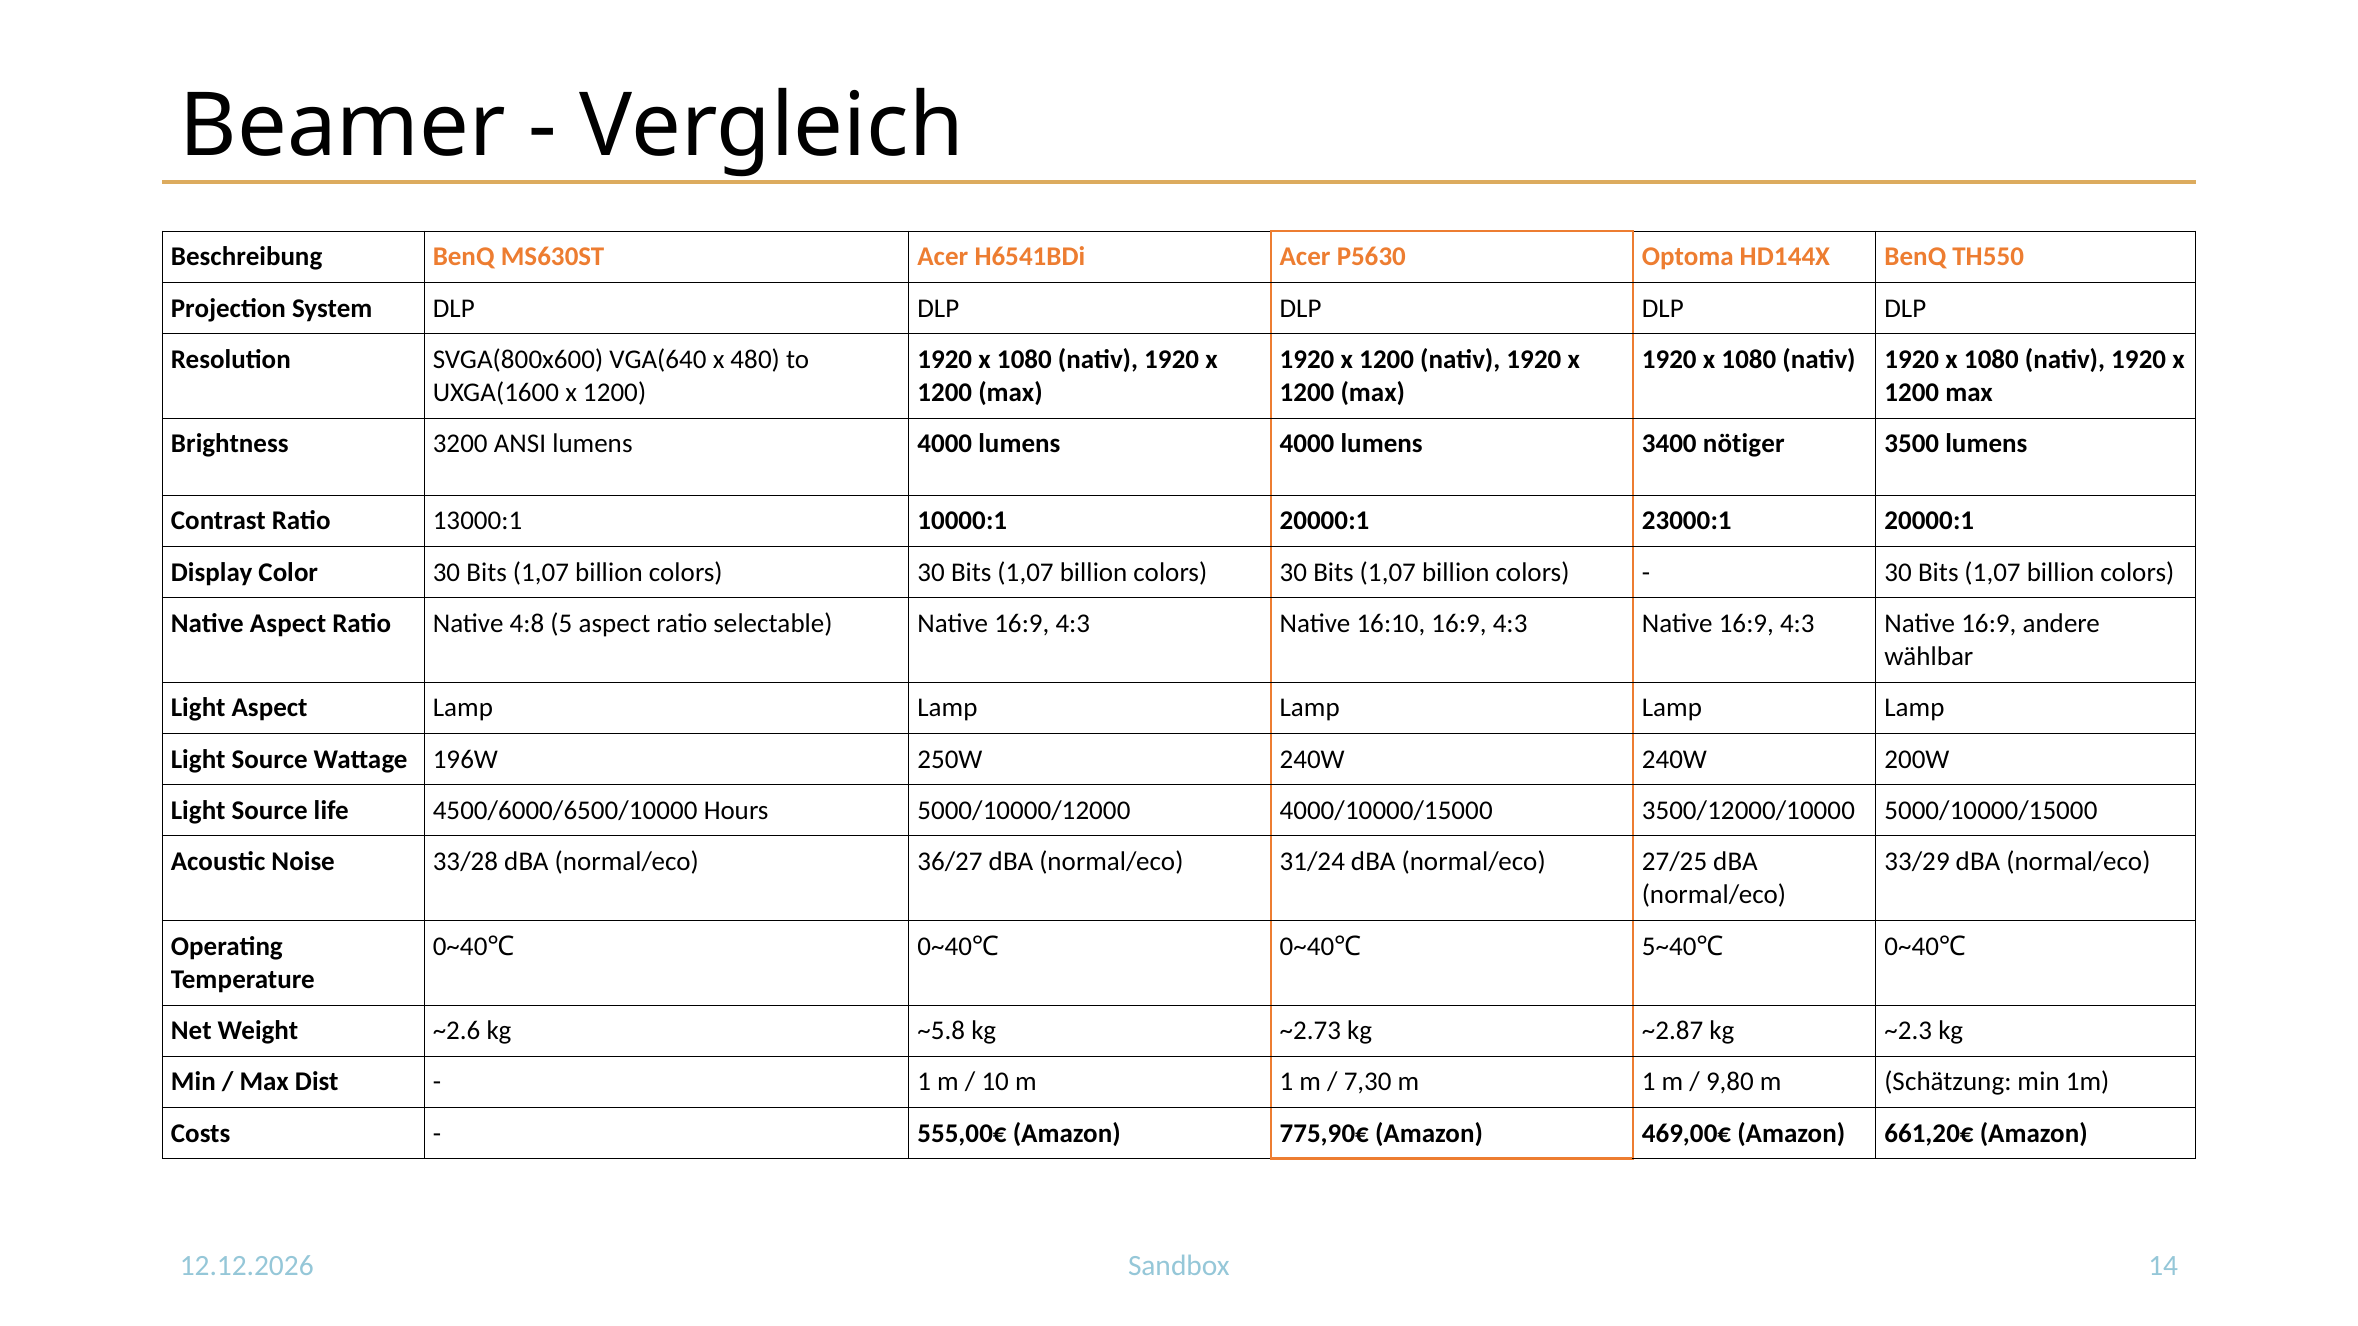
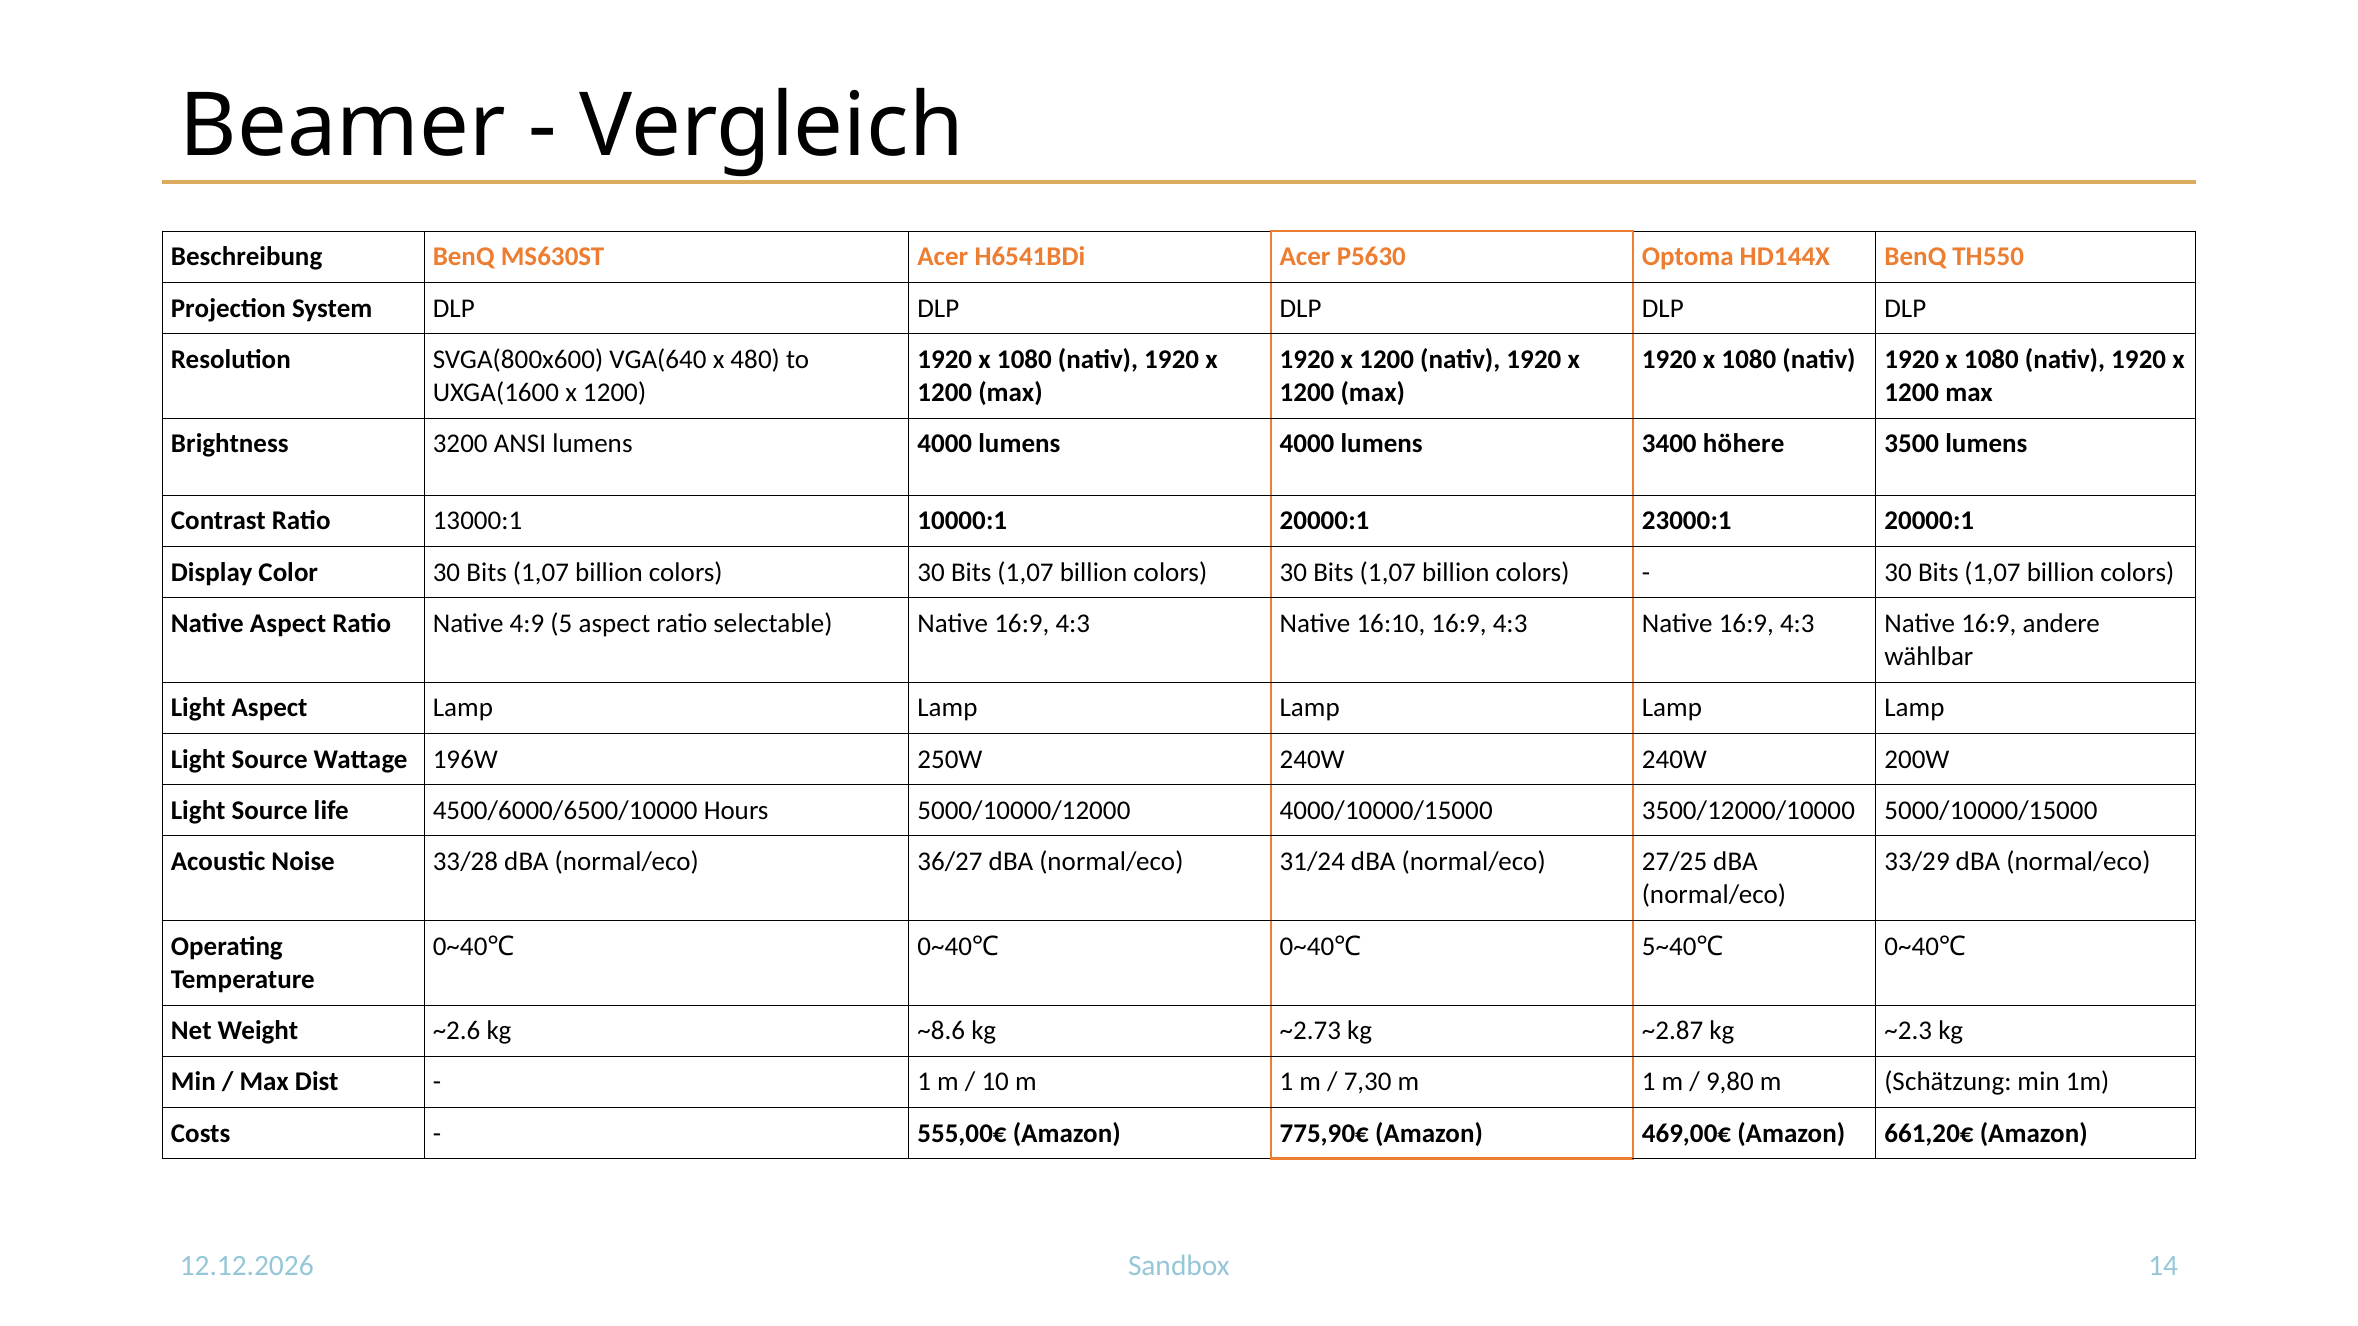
nötiger: nötiger -> höhere
4:8: 4:8 -> 4:9
~5.8: ~5.8 -> ~8.6
